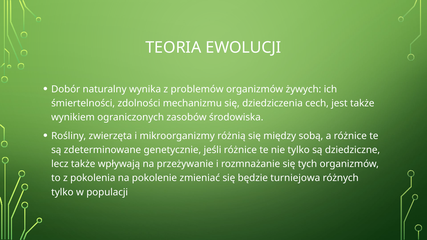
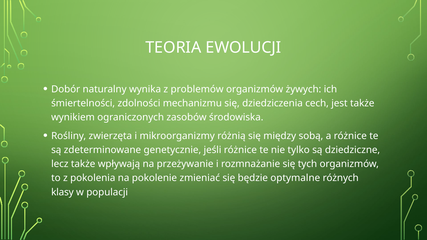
turniejowa: turniejowa -> optymalne
tylko at (62, 192): tylko -> klasy
